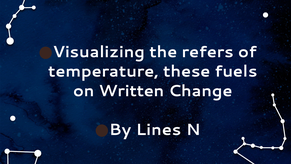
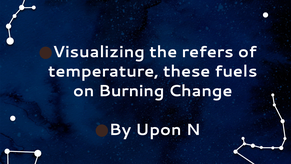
Written: Written -> Burning
Lines: Lines -> Upon
